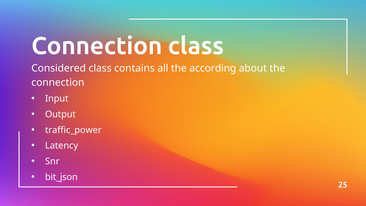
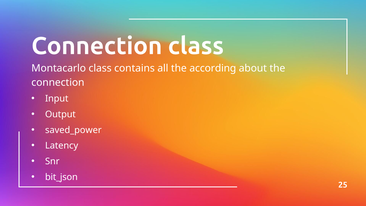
Considered: Considered -> Montacarlo
traffic_power: traffic_power -> saved_power
